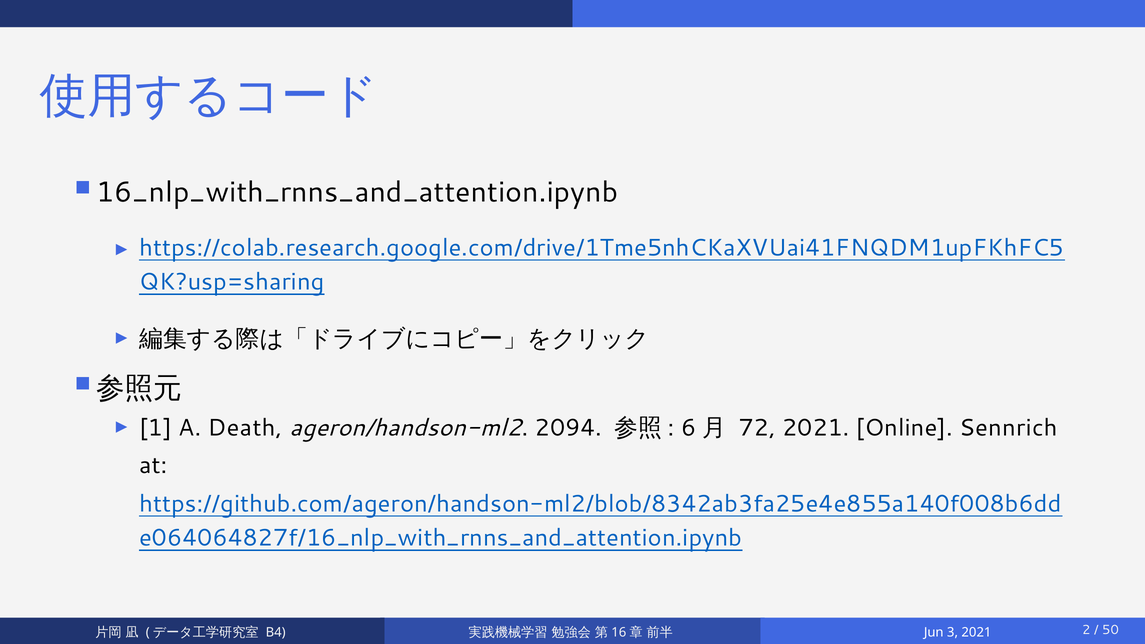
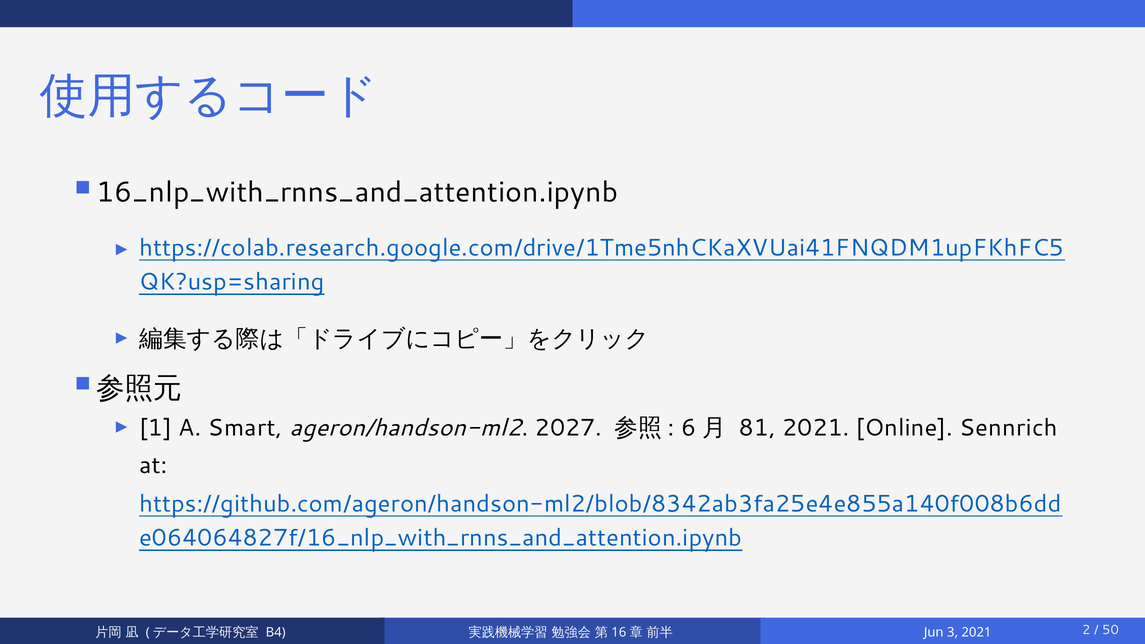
Death: Death -> Smart
2094: 2094 -> 2027
72: 72 -> 81
